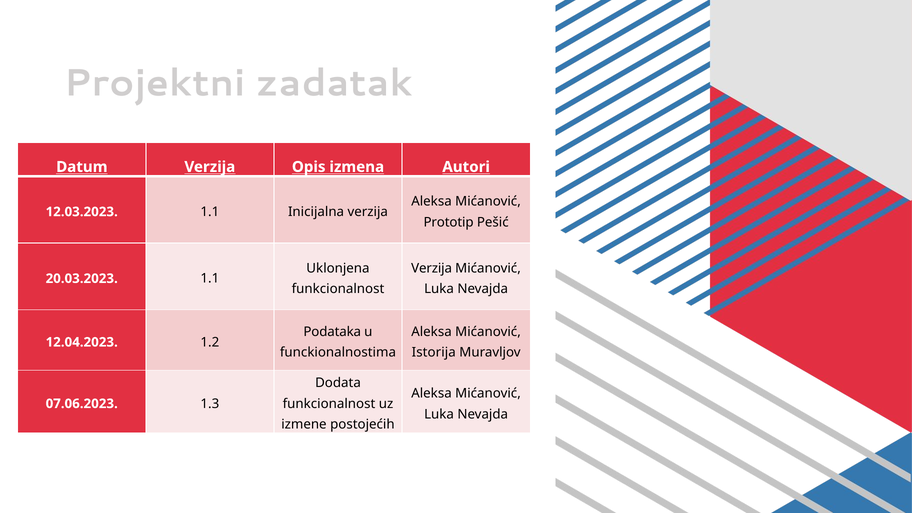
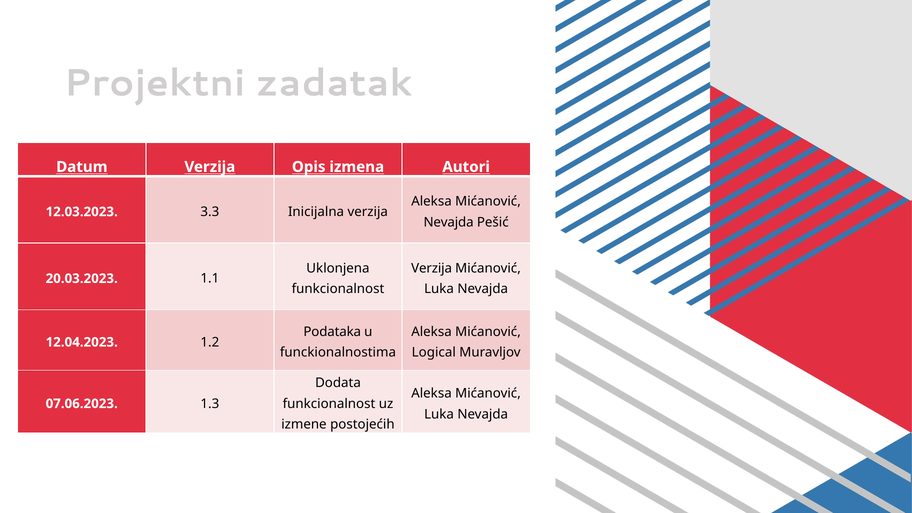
12.03.2023 1.1: 1.1 -> 3.3
Prototip at (449, 222): Prototip -> Nevajda
Istorija: Istorija -> Logical
